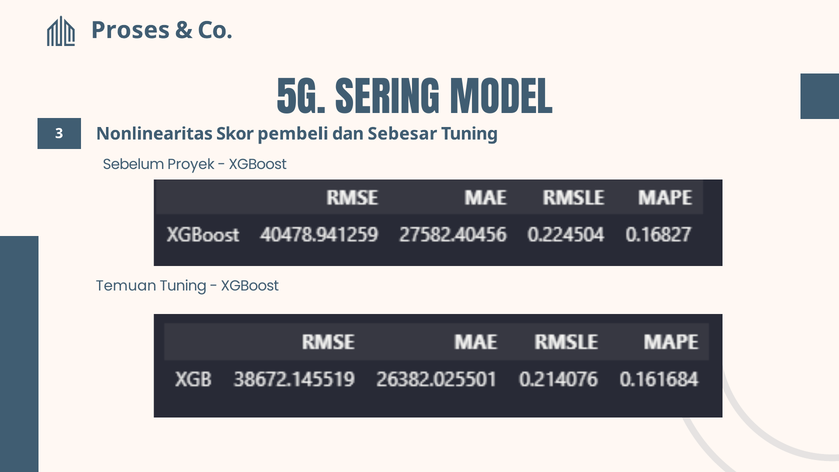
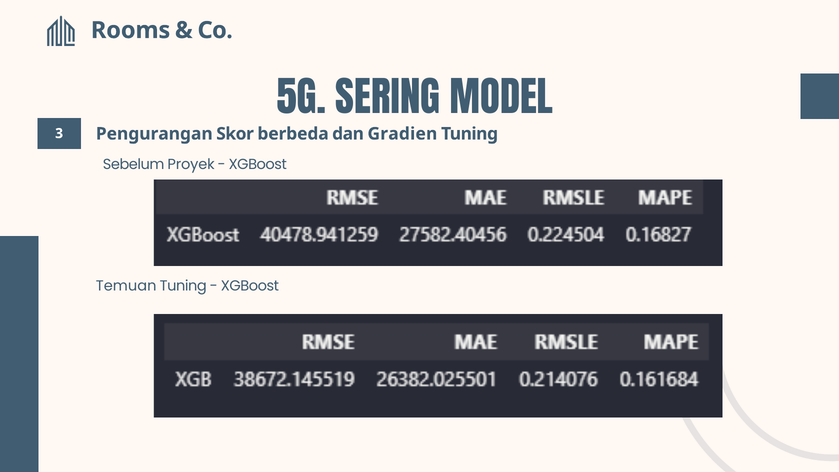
Proses: Proses -> Rooms
Nonlinearitas: Nonlinearitas -> Pengurangan
pembeli: pembeli -> berbeda
Sebesar: Sebesar -> Gradien
